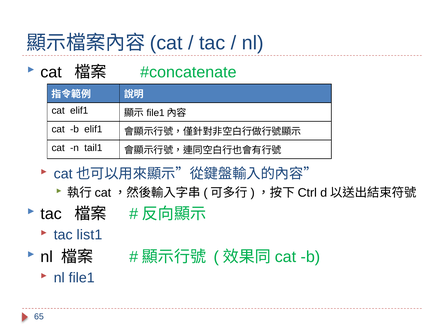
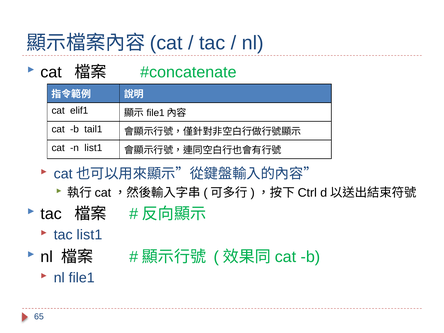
b elif1: elif1 -> tail1
n tail1: tail1 -> list1
